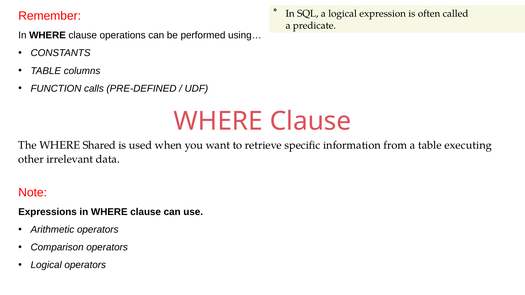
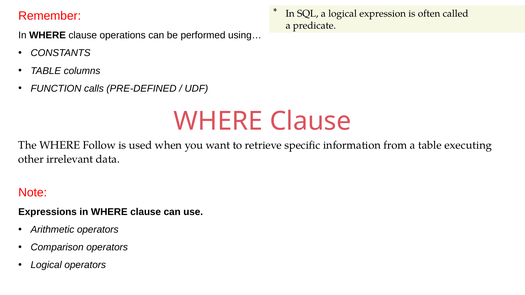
Shared: Shared -> Follow
